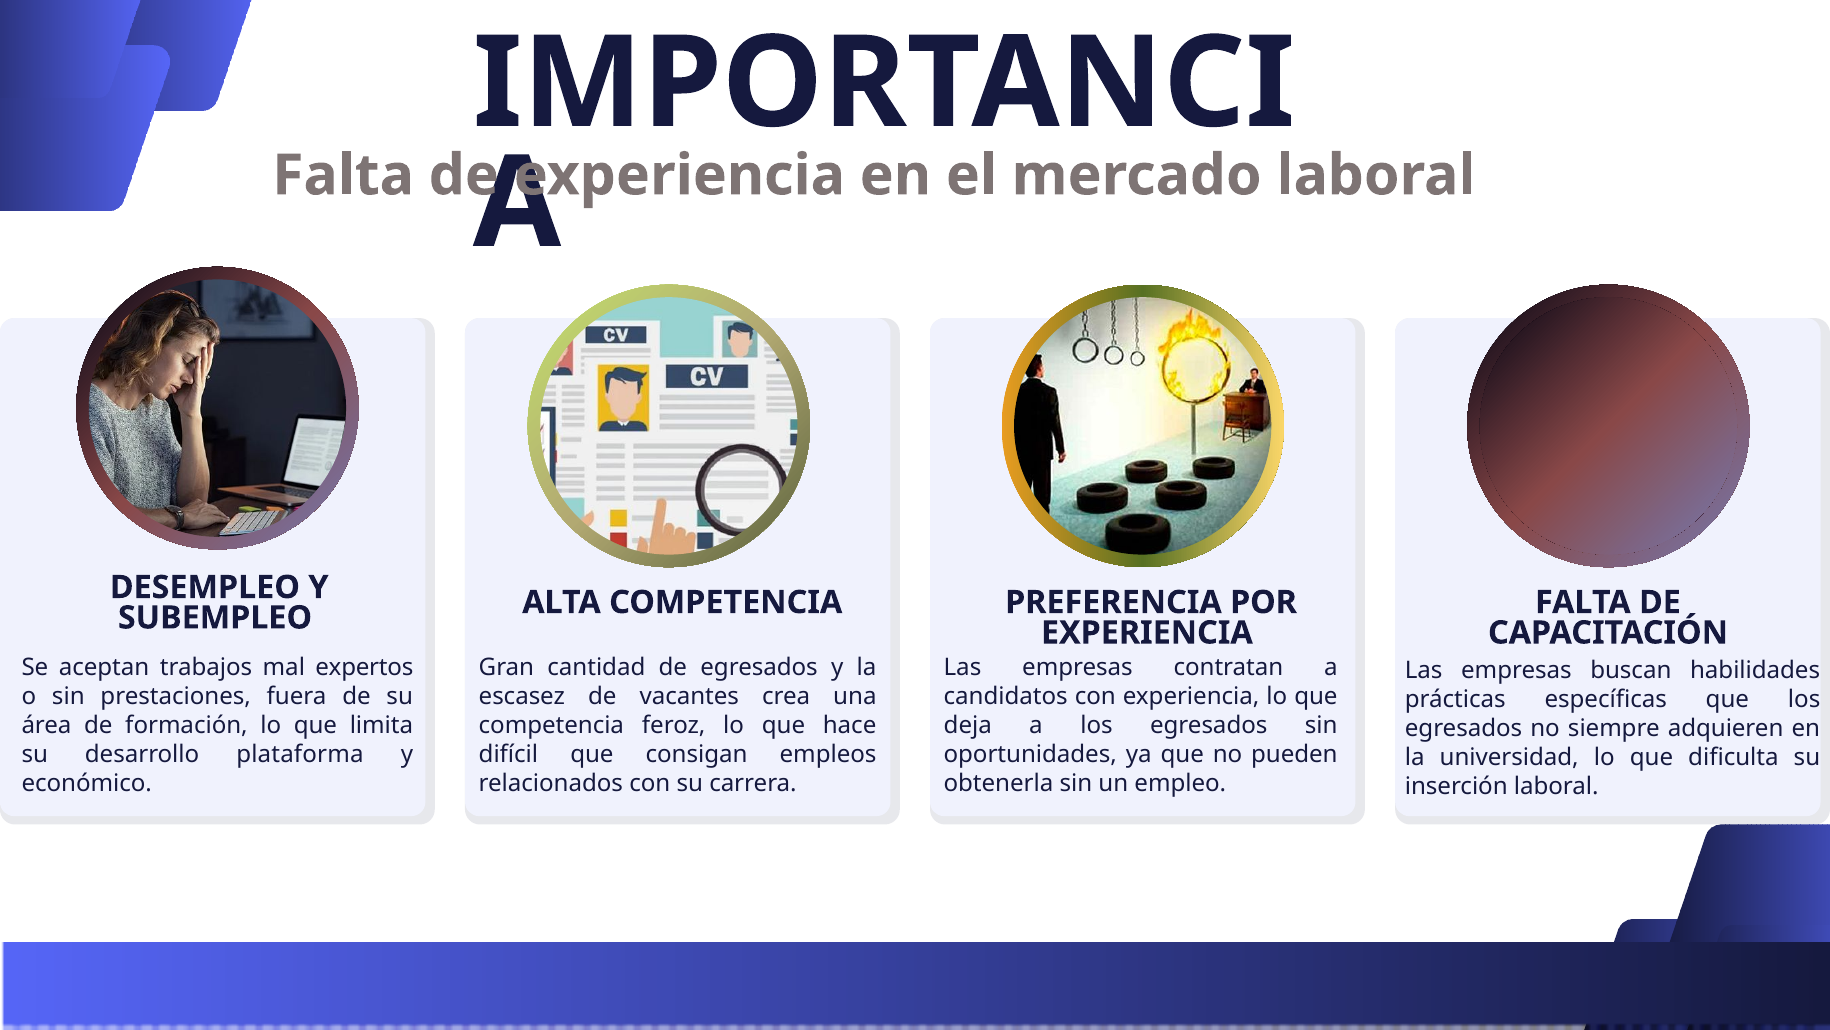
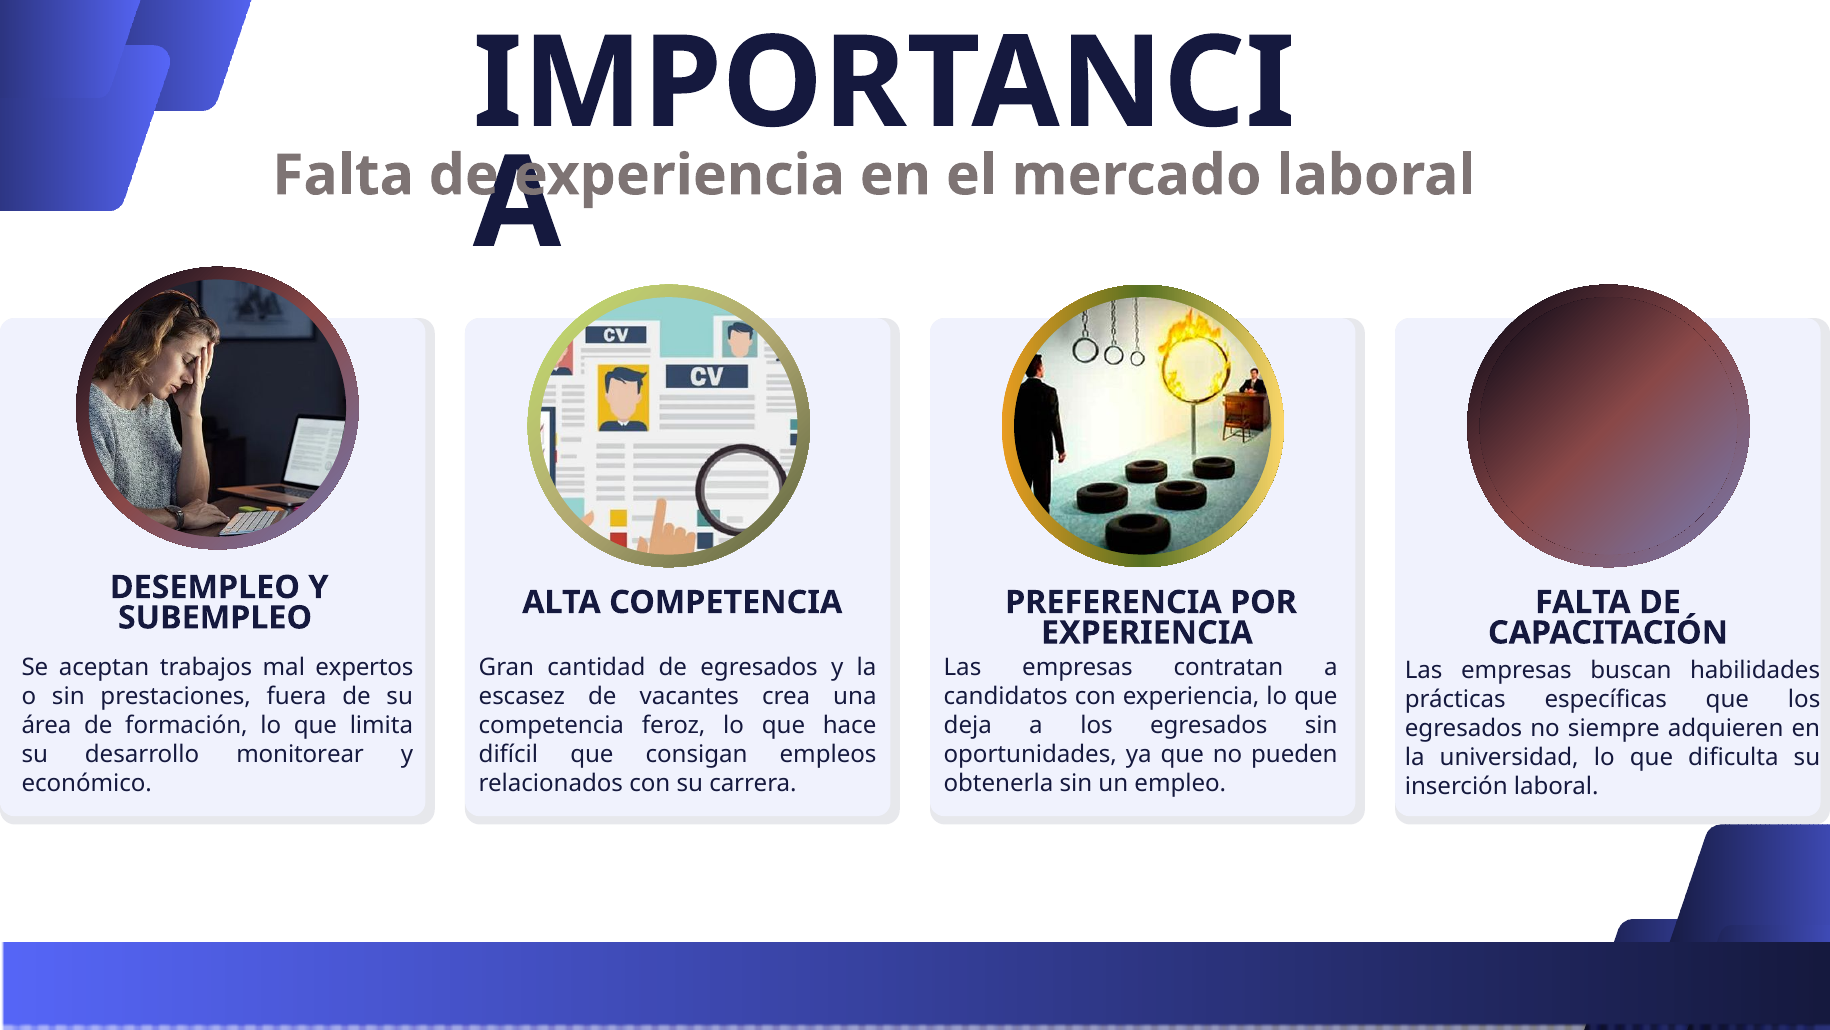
plataforma: plataforma -> monitorear
